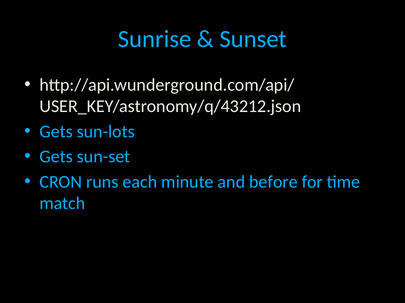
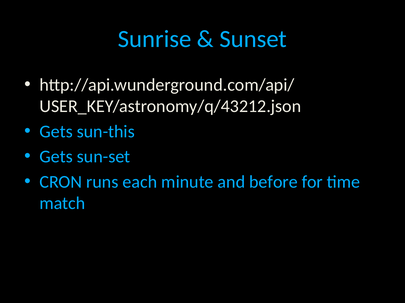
sun-lots: sun-lots -> sun-this
